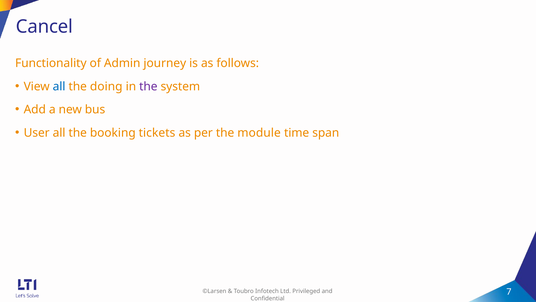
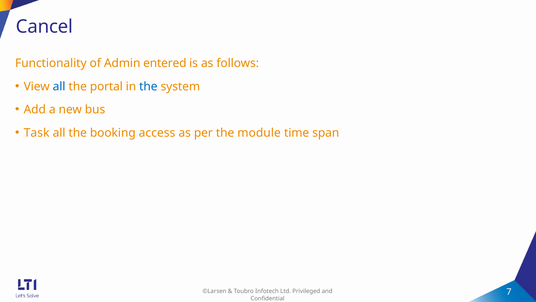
journey: journey -> entered
doing: doing -> portal
the at (148, 86) colour: purple -> blue
User: User -> Task
tickets: tickets -> access
